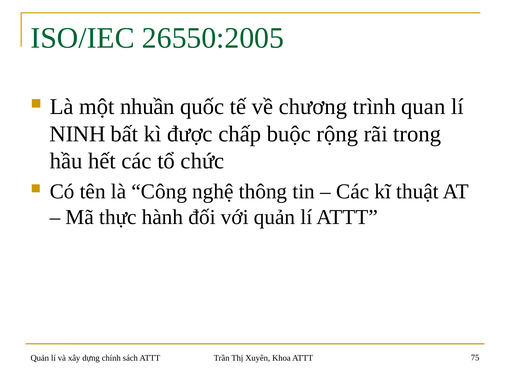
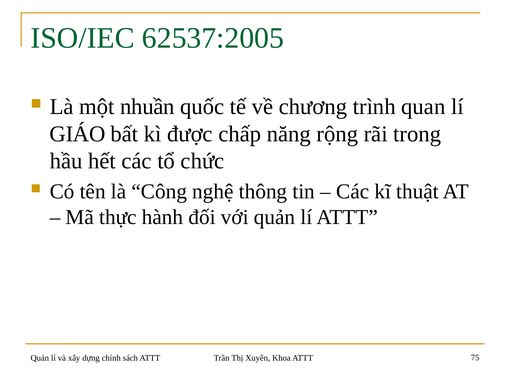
26550:2005: 26550:2005 -> 62537:2005
NINH: NINH -> GIÁO
buộc: buộc -> năng
